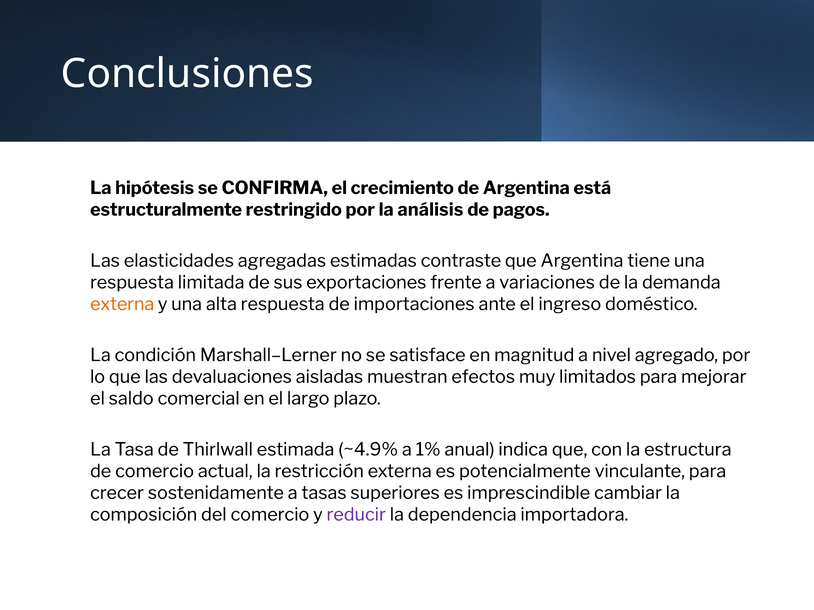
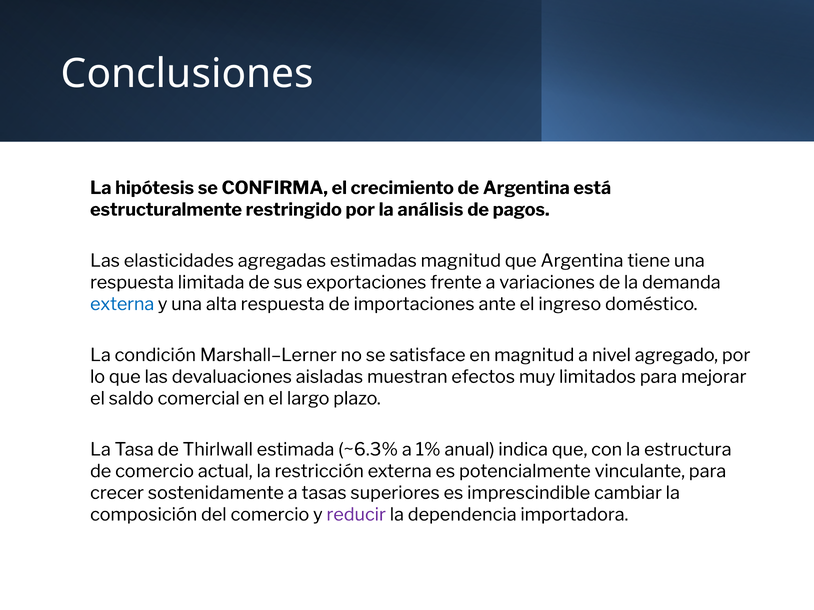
estimadas contraste: contraste -> magnitud
externa at (122, 304) colour: orange -> blue
~4.9%: ~4.9% -> ~6.3%
